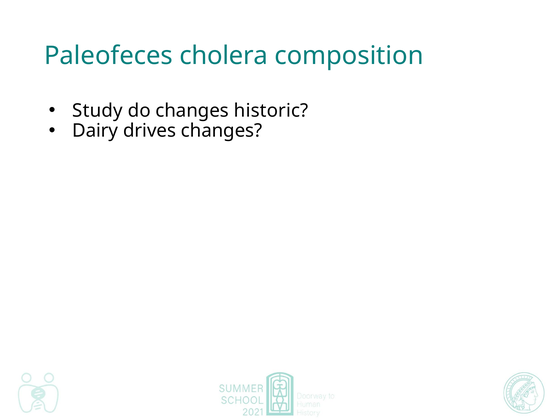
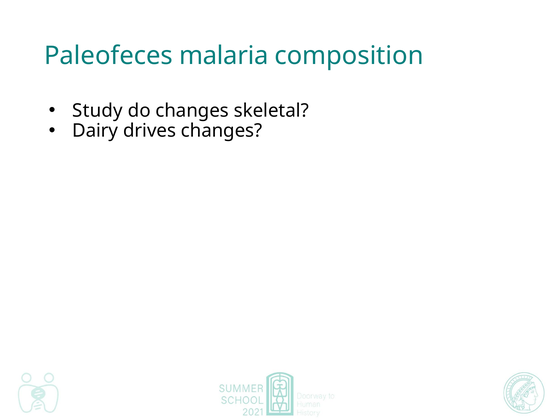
cholera: cholera -> malaria
historic: historic -> skeletal
